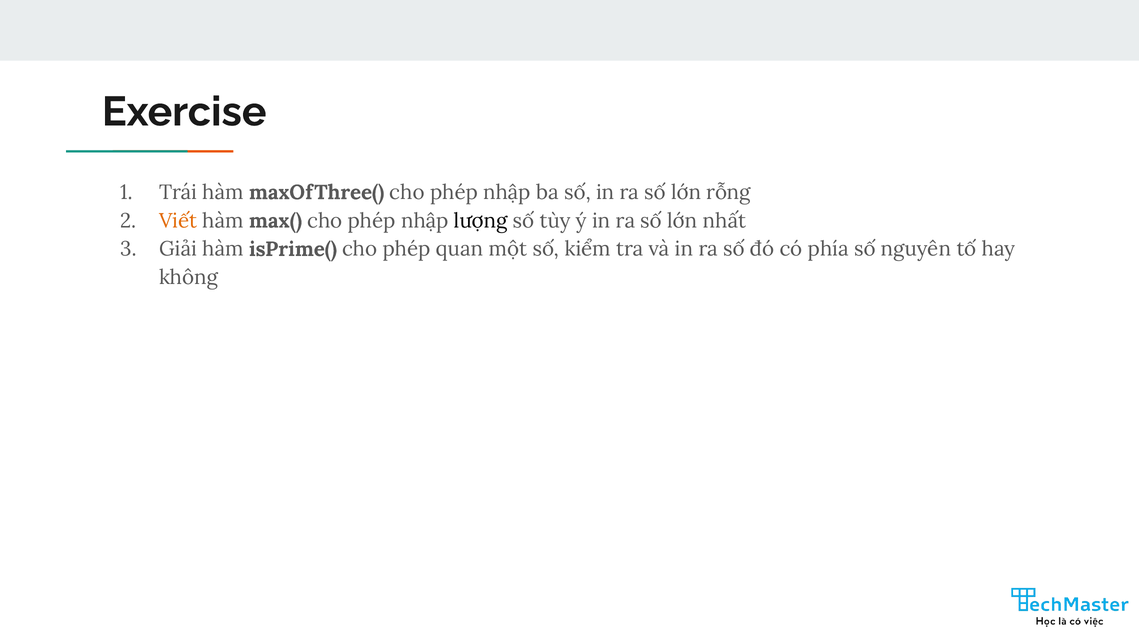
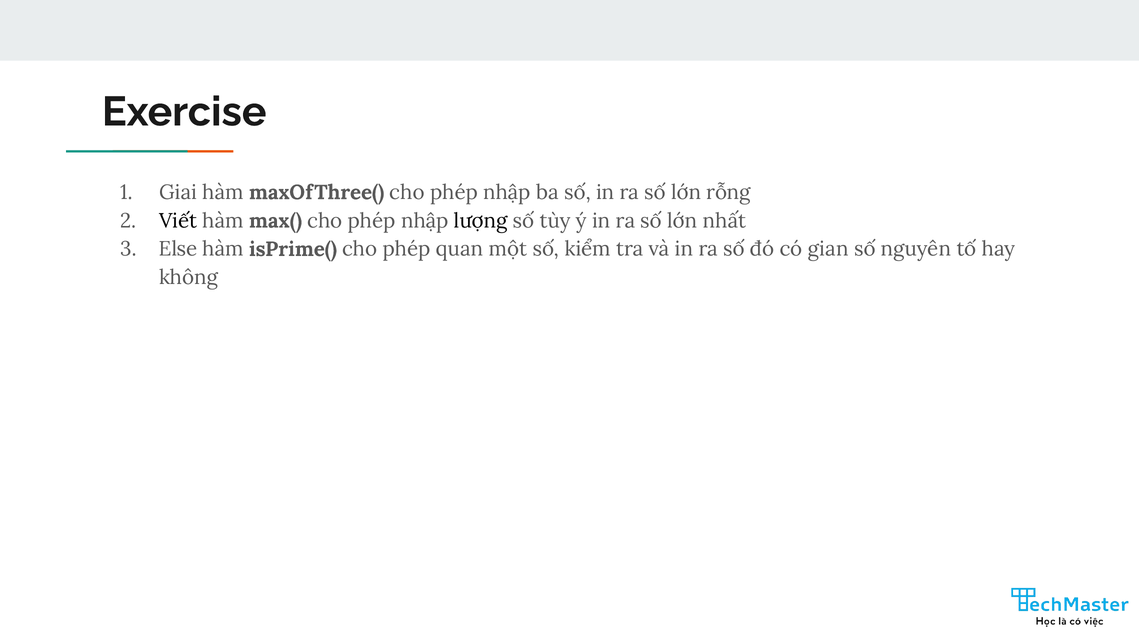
Trái: Trái -> Giai
Viết colour: orange -> black
Giải: Giải -> Else
phía: phía -> gian
